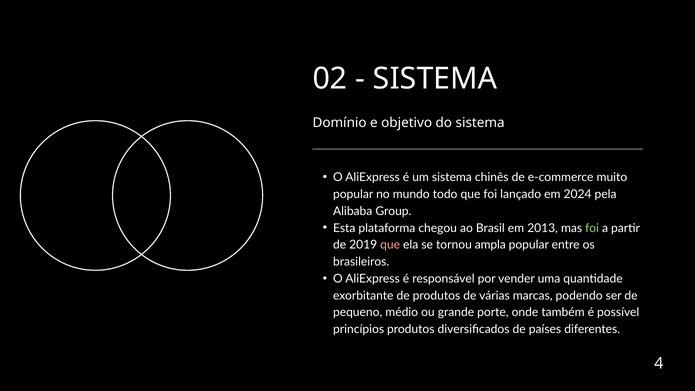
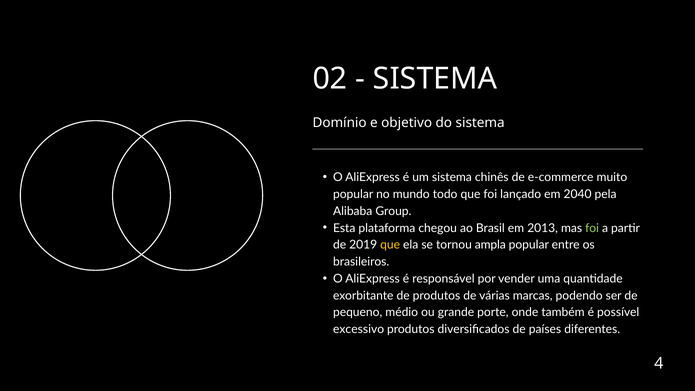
2024: 2024 -> 2040
que at (390, 245) colour: pink -> yellow
princípios: princípios -> excessivo
